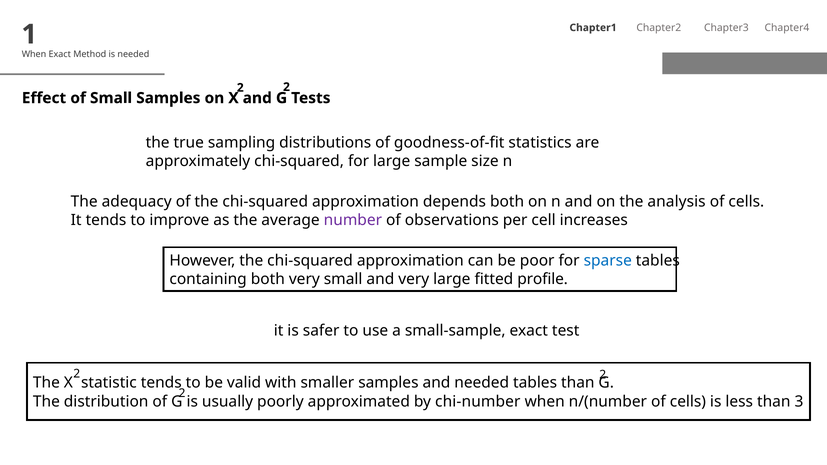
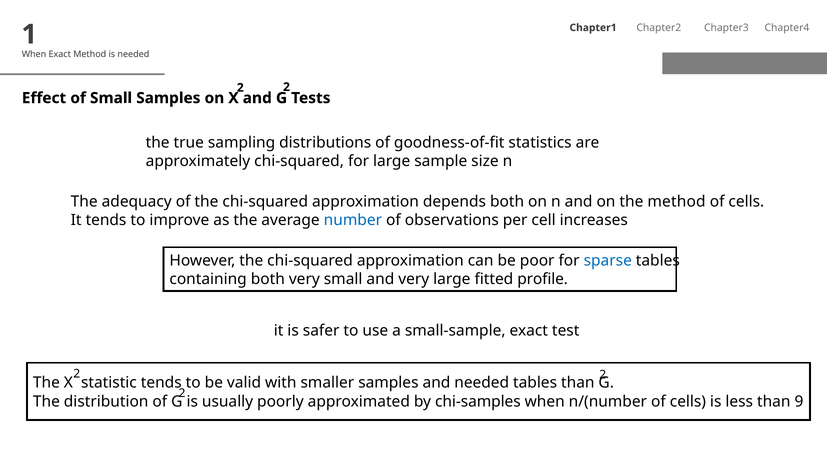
the analysis: analysis -> method
number colour: purple -> blue
chi-number: chi-number -> chi-samples
3: 3 -> 9
